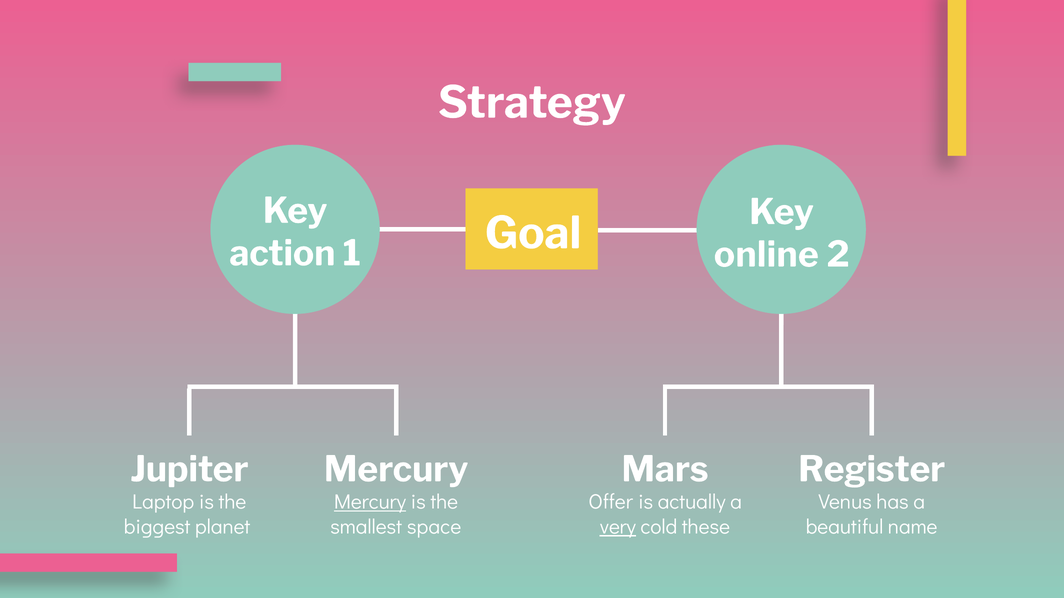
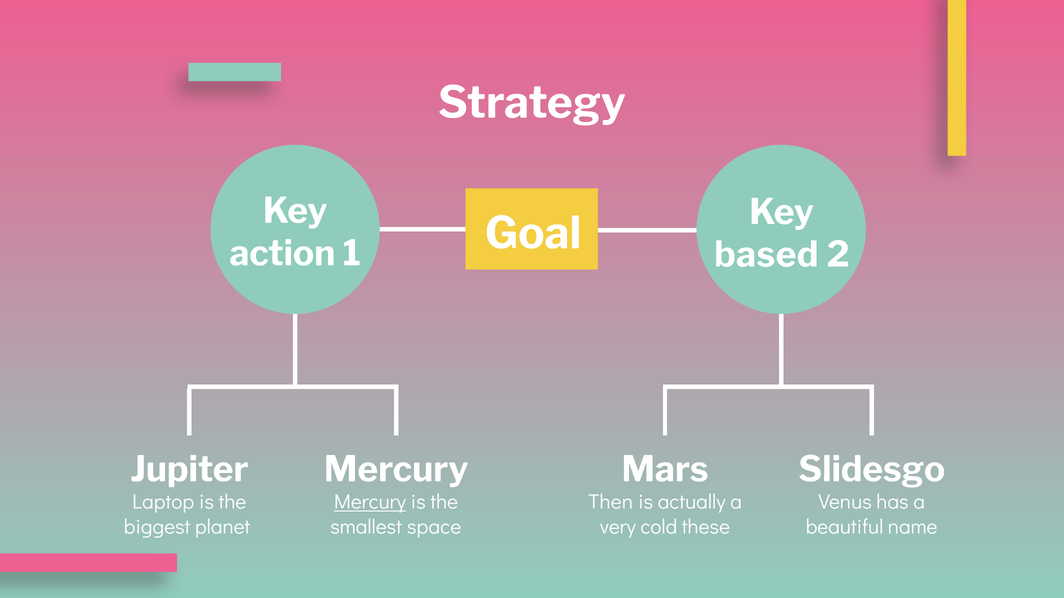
online: online -> based
Register: Register -> Slidesgo
Offer: Offer -> Then
very underline: present -> none
